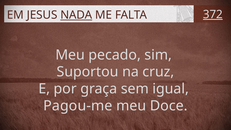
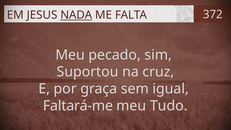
372 underline: present -> none
Pagou-me: Pagou-me -> Faltará-me
Doce: Doce -> Tudo
